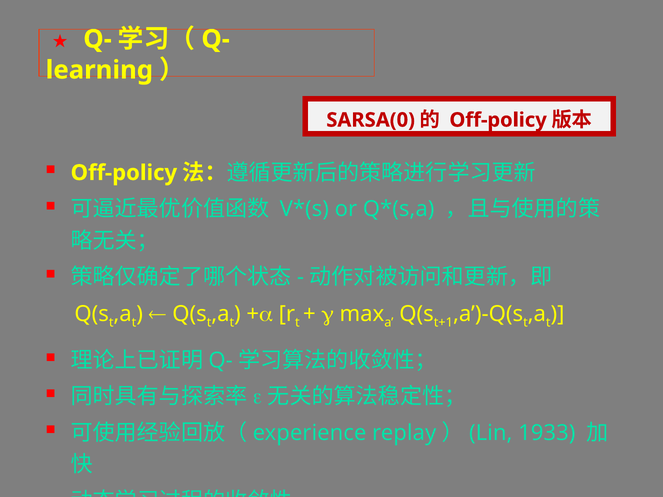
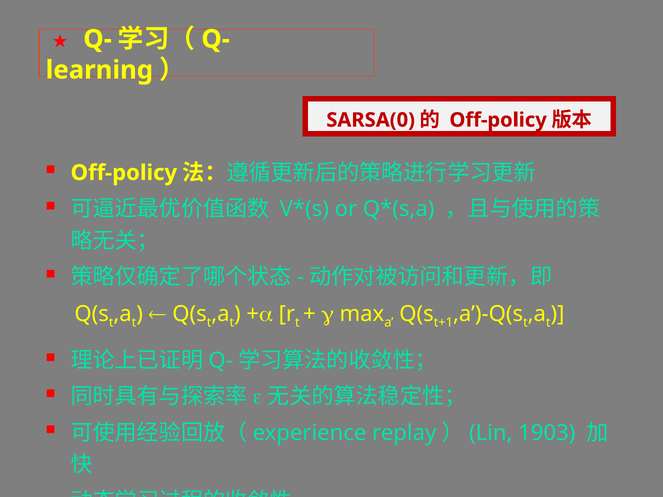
1933: 1933 -> 1903
